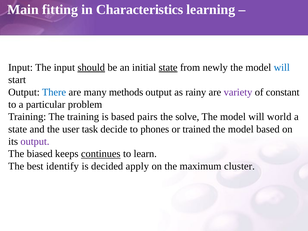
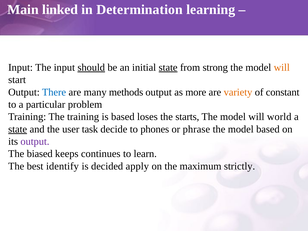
fitting: fitting -> linked
Characteristics: Characteristics -> Determination
newly: newly -> strong
will at (282, 68) colour: blue -> orange
rainy: rainy -> more
variety colour: purple -> orange
pairs: pairs -> loses
solve: solve -> starts
state at (18, 129) underline: none -> present
trained: trained -> phrase
continues underline: present -> none
cluster: cluster -> strictly
